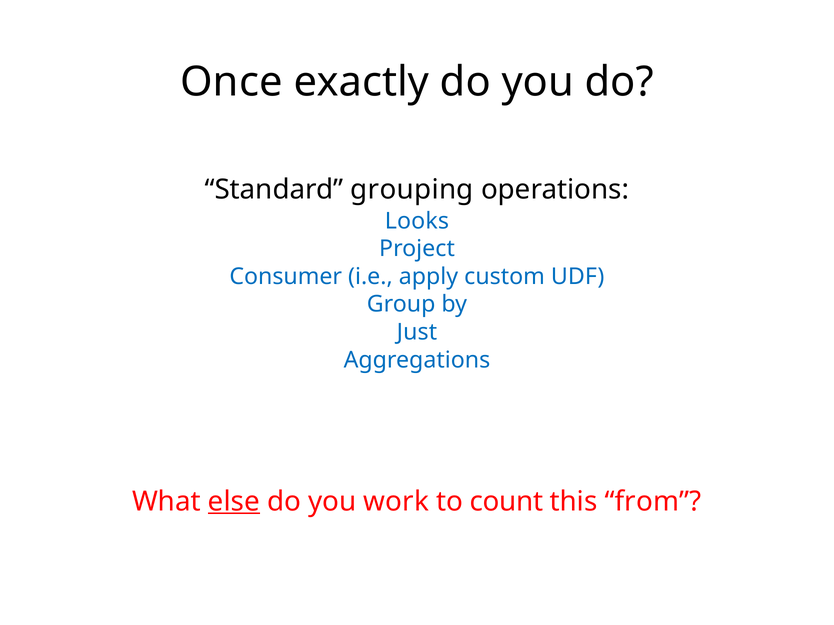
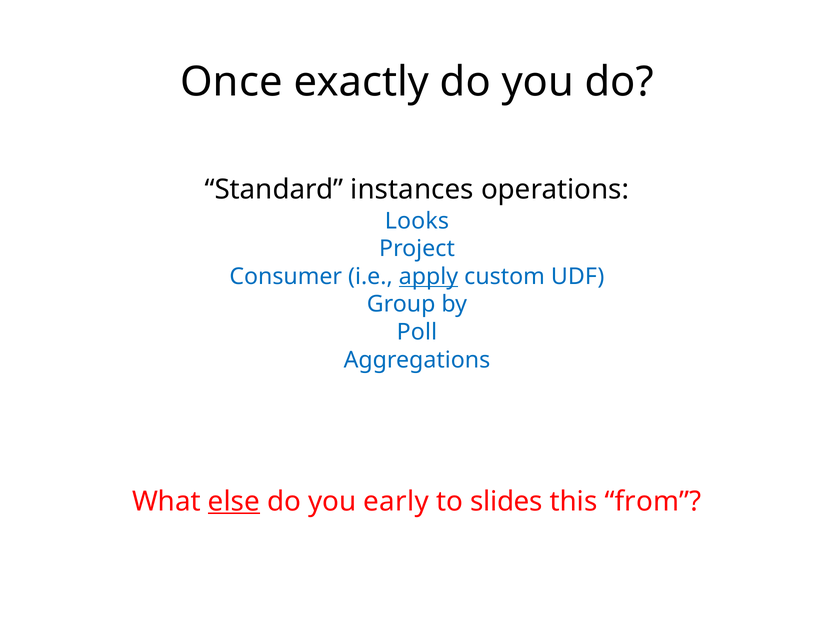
grouping: grouping -> instances
apply underline: none -> present
Just: Just -> Poll
work: work -> early
count: count -> slides
